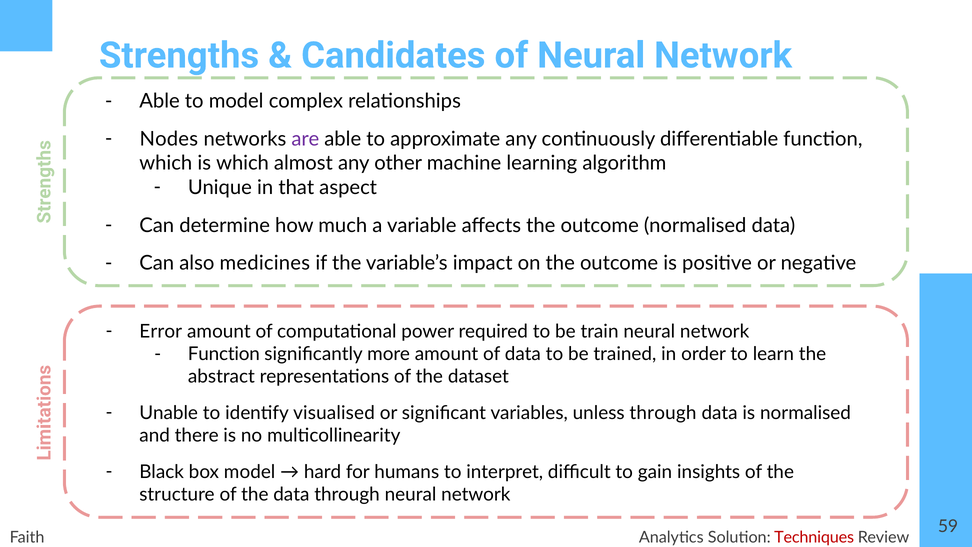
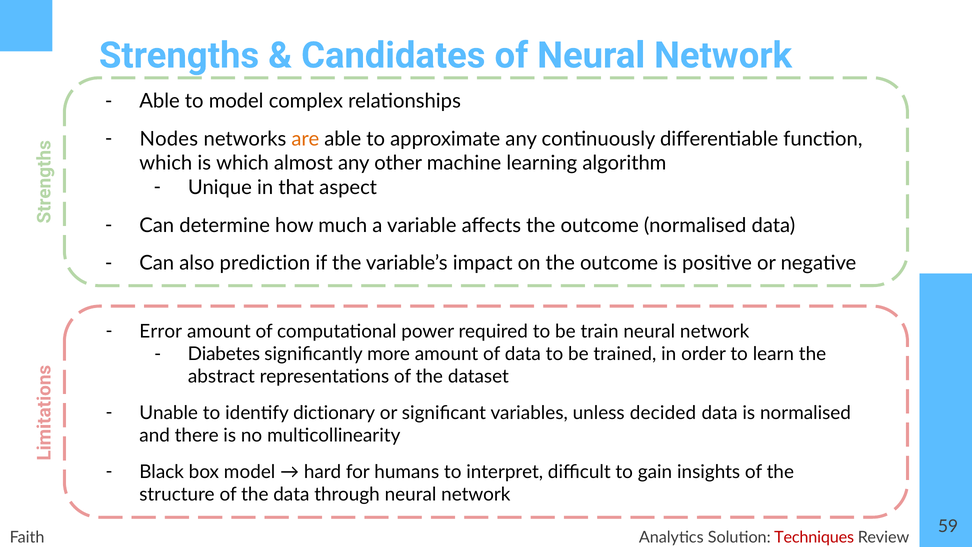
are colour: purple -> orange
medicines: medicines -> prediction
Function at (224, 354): Function -> Diabetes
visualised: visualised -> dictionary
unless through: through -> decided
